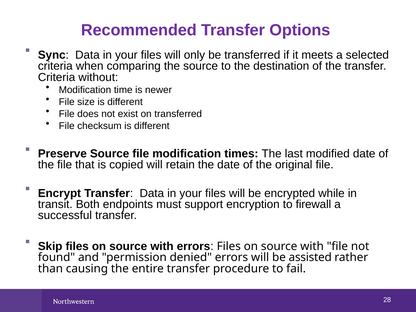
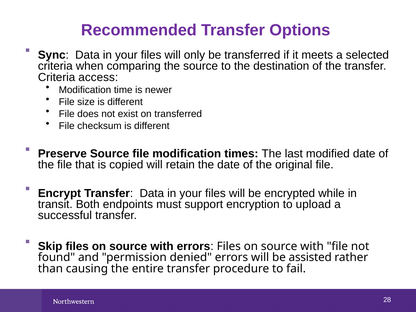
without: without -> access
firewall: firewall -> upload
